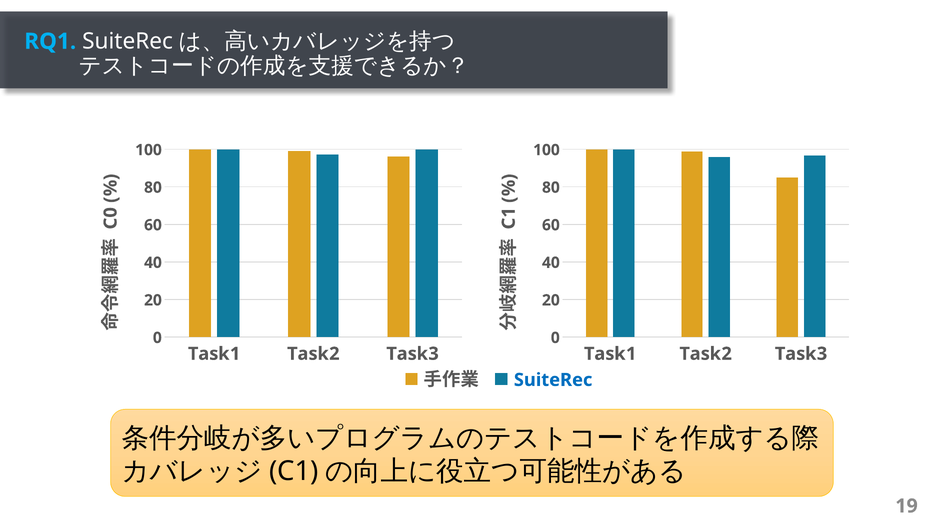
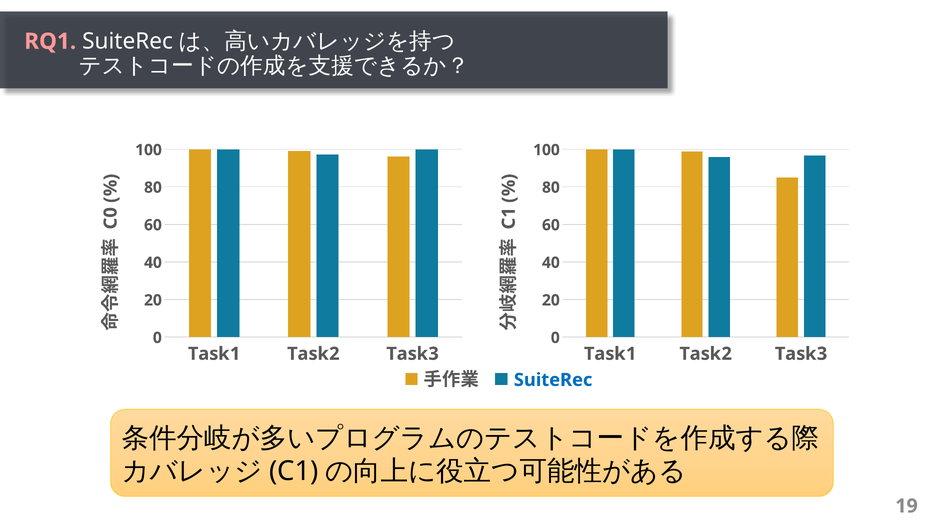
RQ1 colour: light blue -> pink
